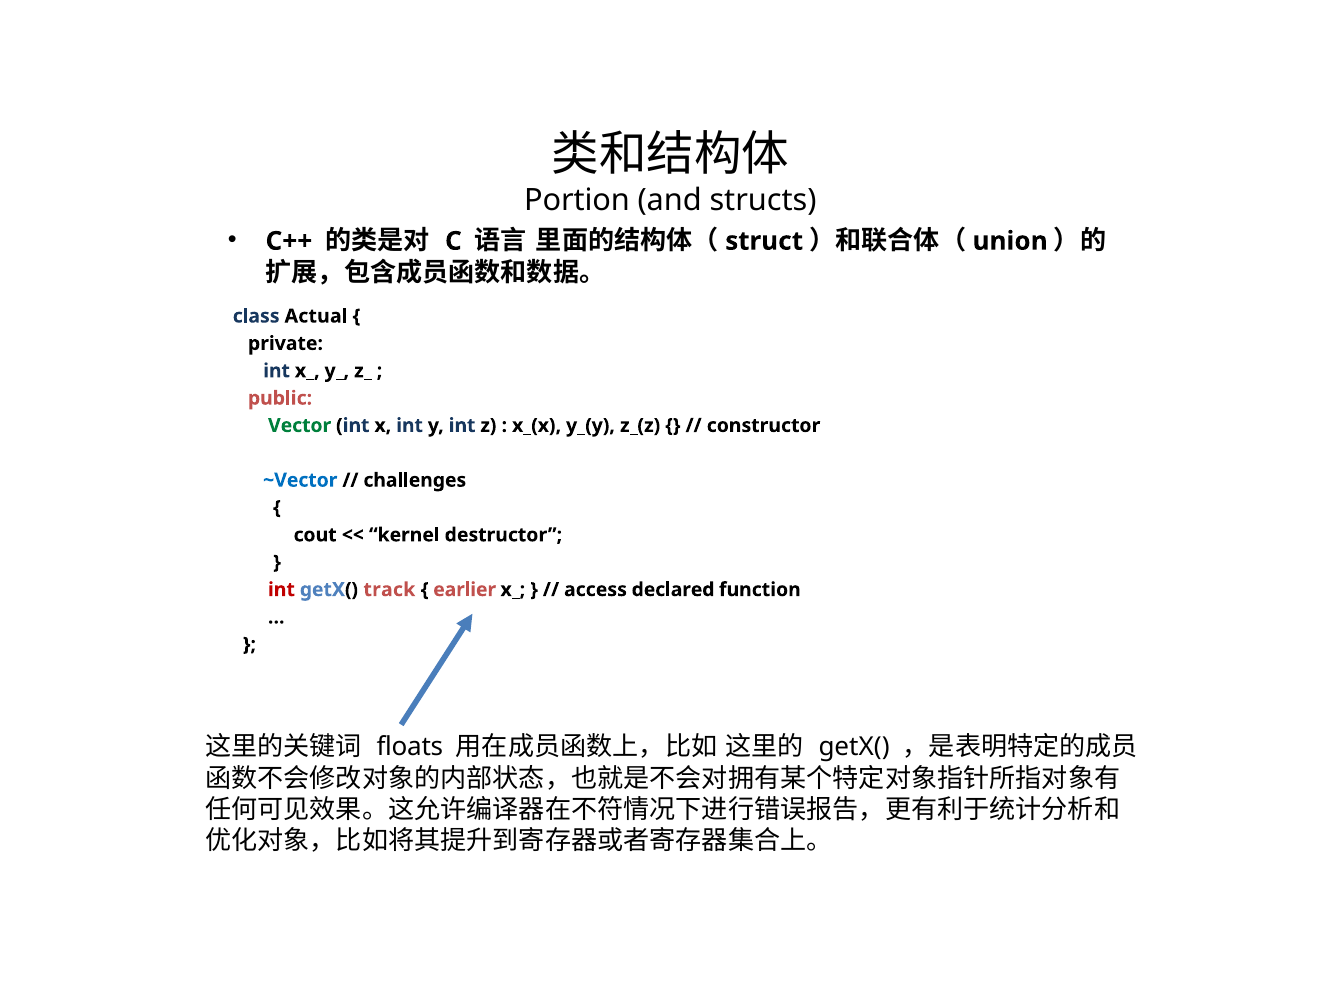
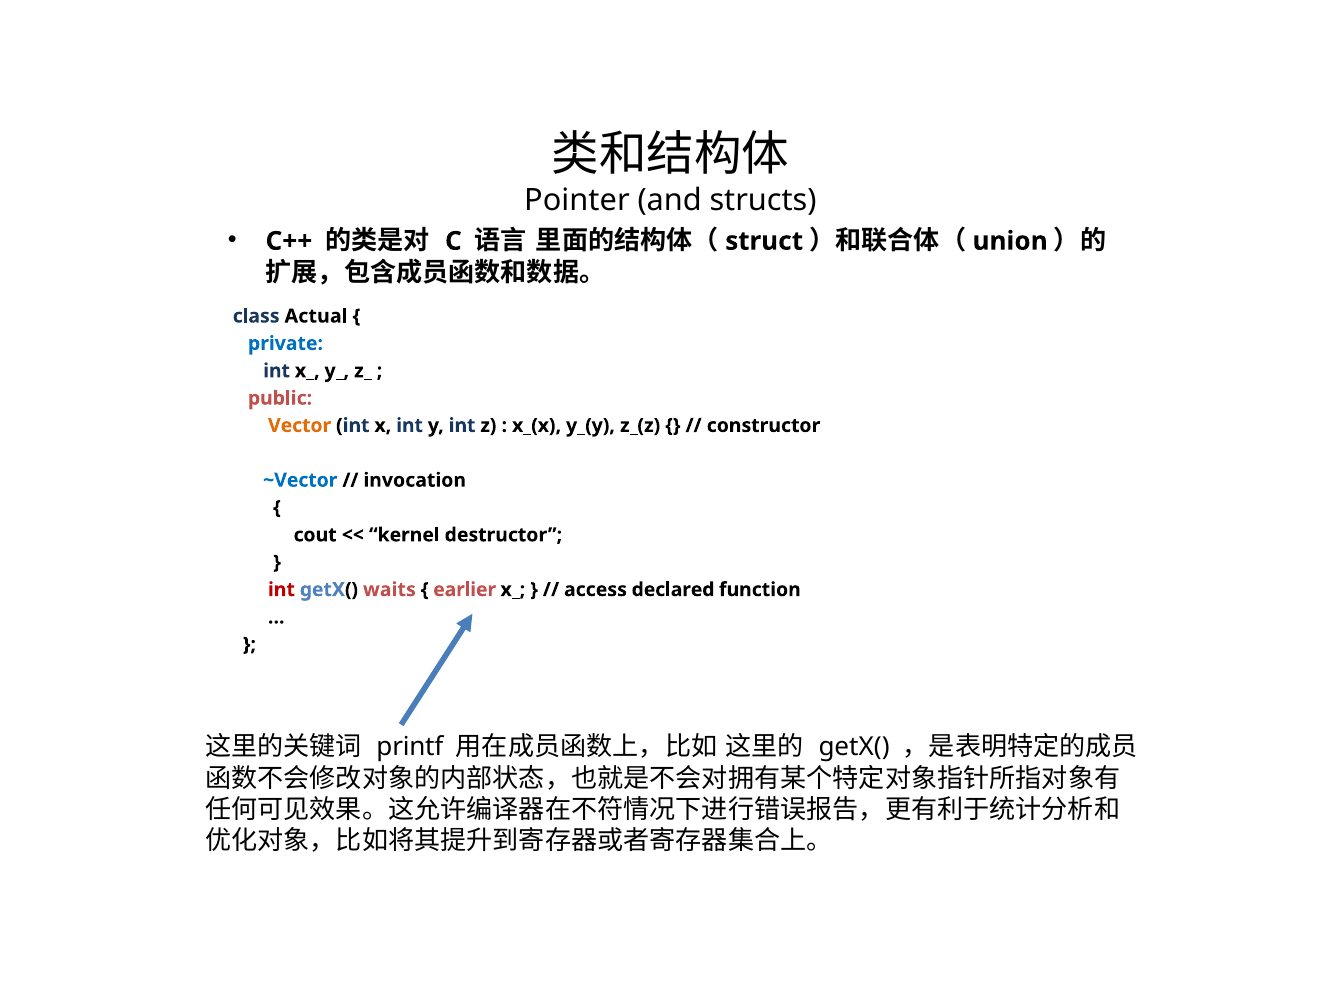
Portion: Portion -> Pointer
private colour: black -> blue
Vector colour: green -> orange
challenges: challenges -> invocation
track: track -> waits
floats: floats -> printf
